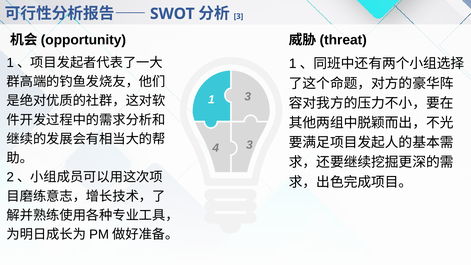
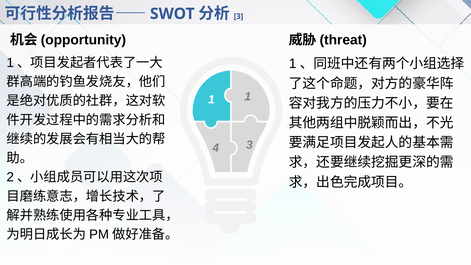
1 3: 3 -> 1
